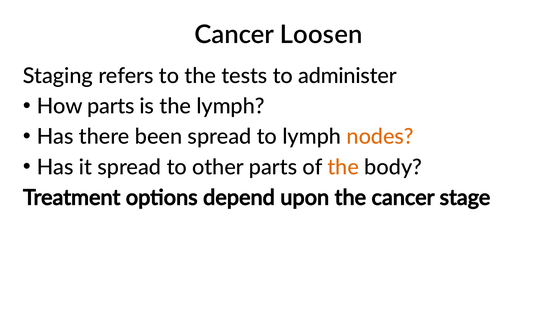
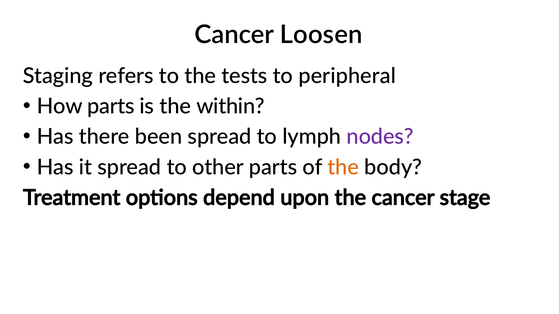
administer: administer -> peripheral
the lymph: lymph -> within
nodes colour: orange -> purple
